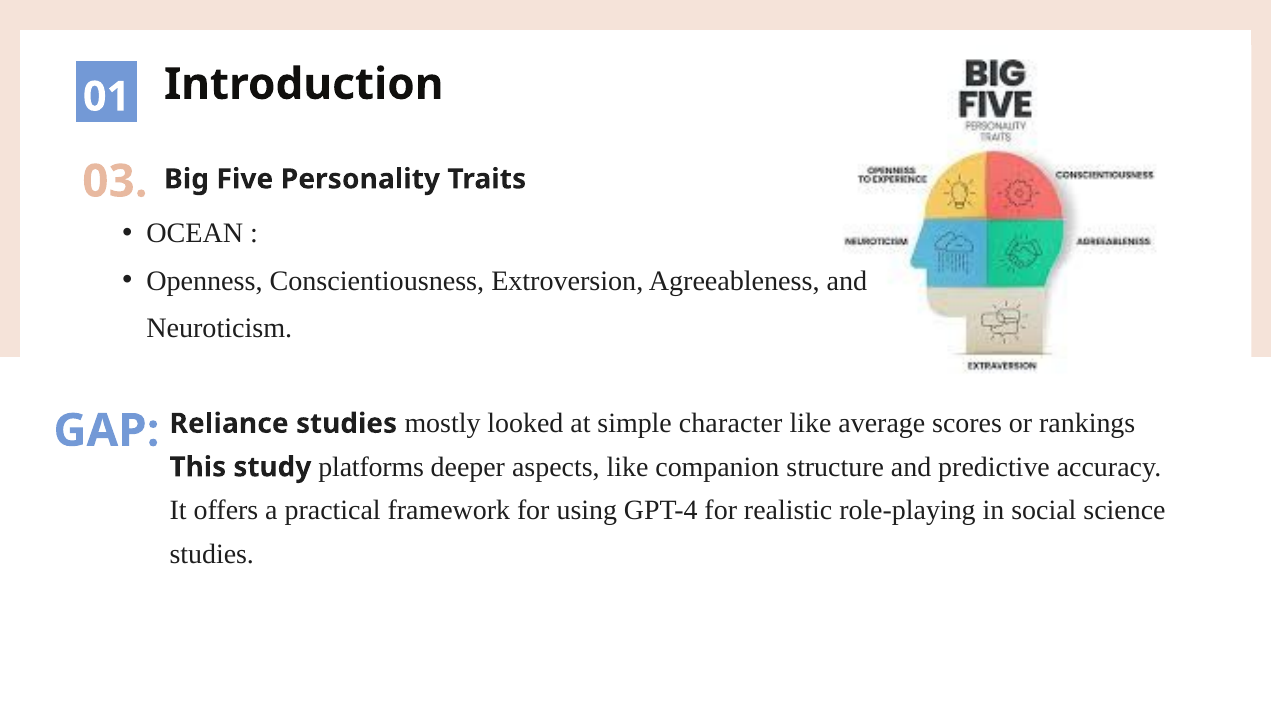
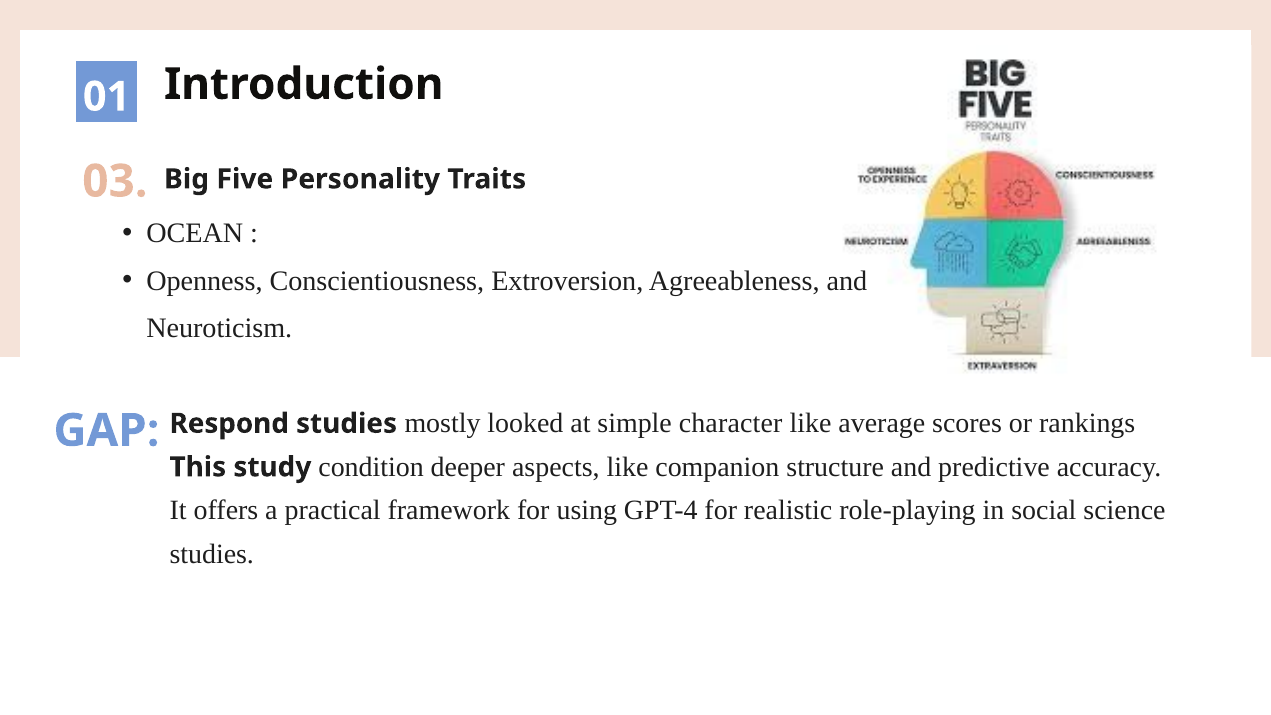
Reliance: Reliance -> Respond
platforms: platforms -> condition
